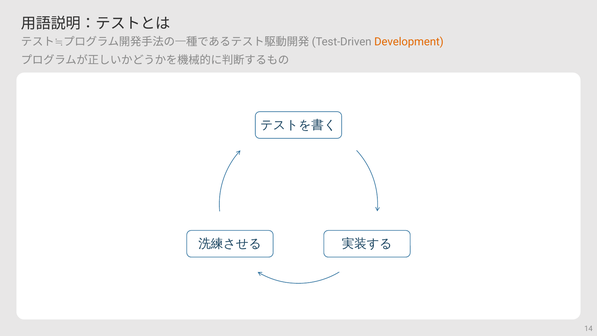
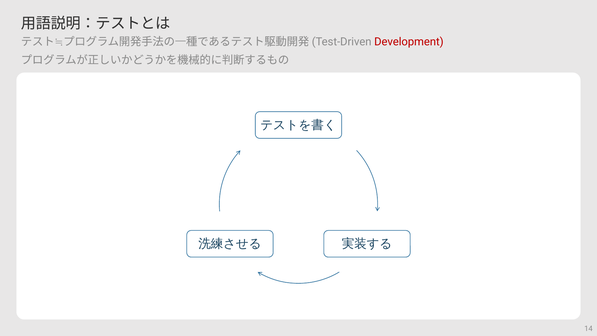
Development colour: orange -> red
